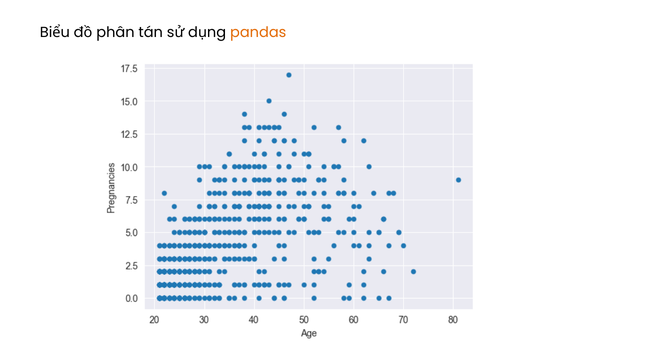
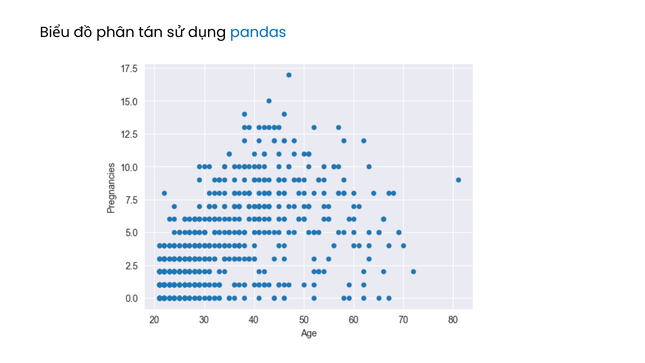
pandas colour: orange -> blue
